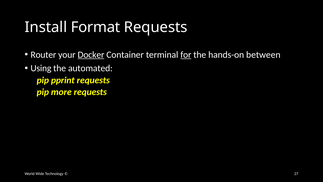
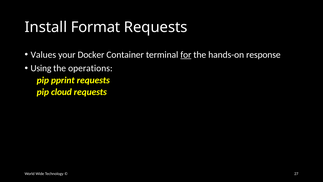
Router: Router -> Values
Docker underline: present -> none
between: between -> response
automated: automated -> operations
more: more -> cloud
